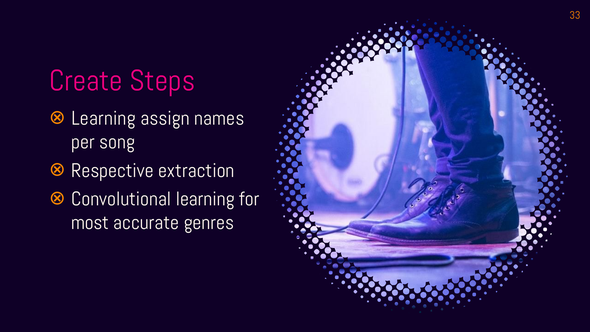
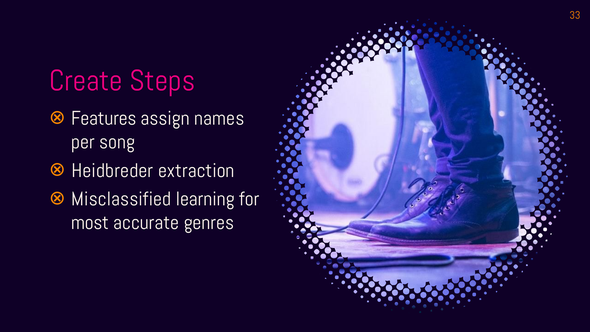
Learning at (104, 118): Learning -> Features
Respective: Respective -> Heidbreder
Convolutional: Convolutional -> Misclassified
